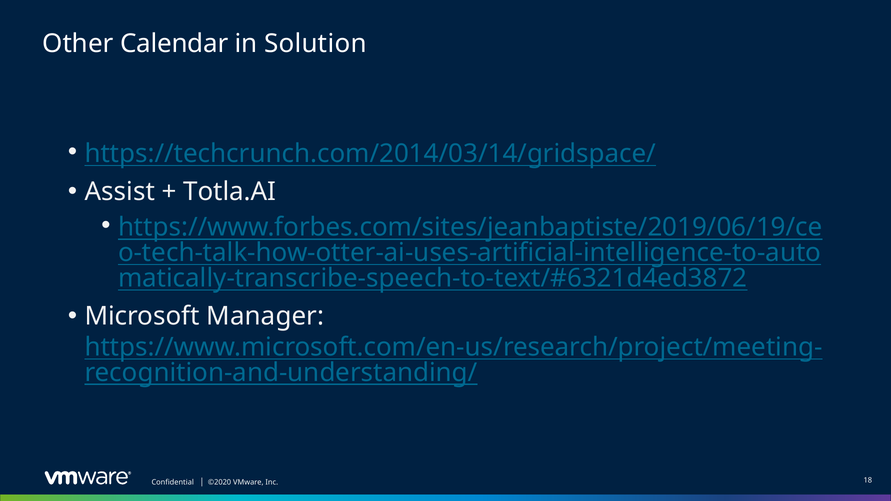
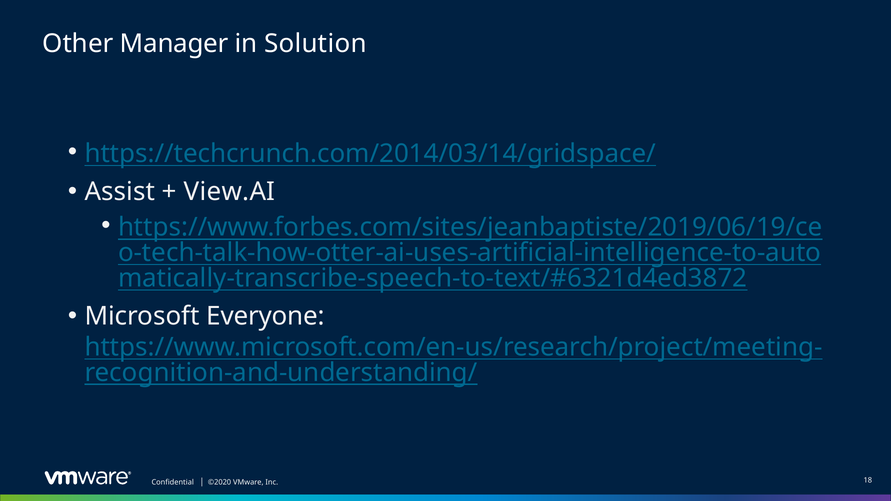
Calendar: Calendar -> Manager
Totla.AI: Totla.AI -> View.AI
Manager: Manager -> Everyone
